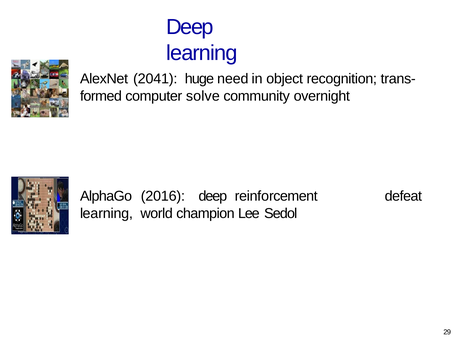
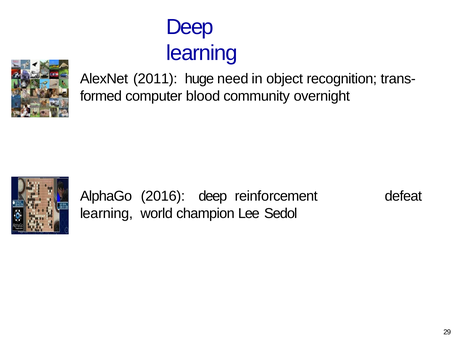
2041: 2041 -> 2011
solve: solve -> blood
